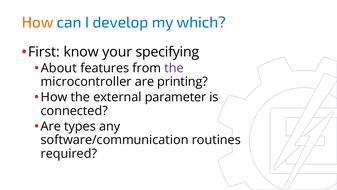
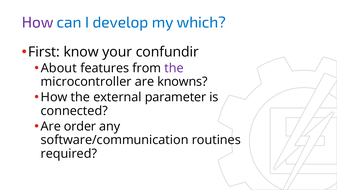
How at (38, 22) colour: orange -> purple
specifying: specifying -> confundir
printing: printing -> knowns
types: types -> order
